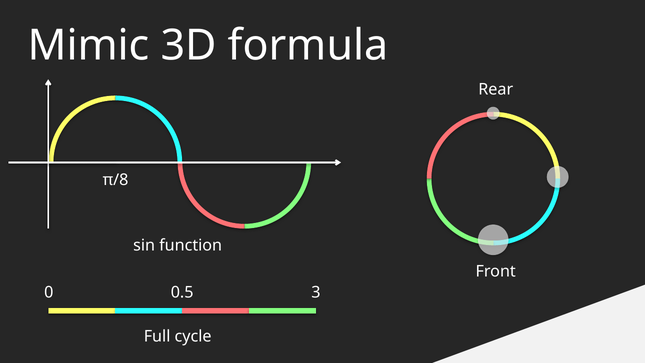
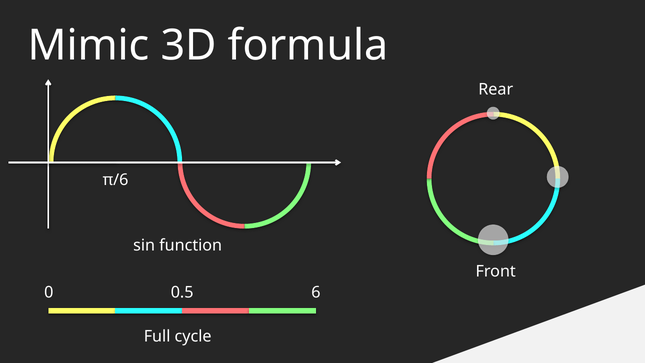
π/8: π/8 -> π/6
3: 3 -> 6
